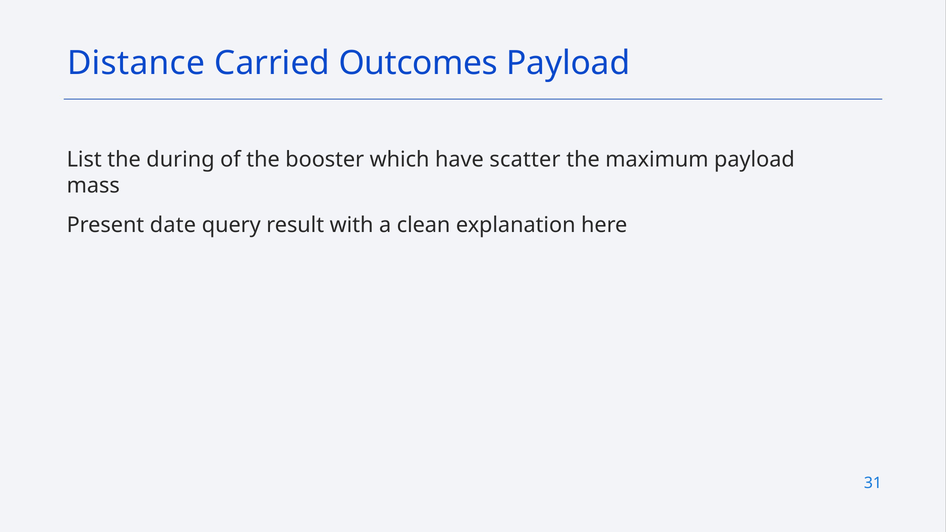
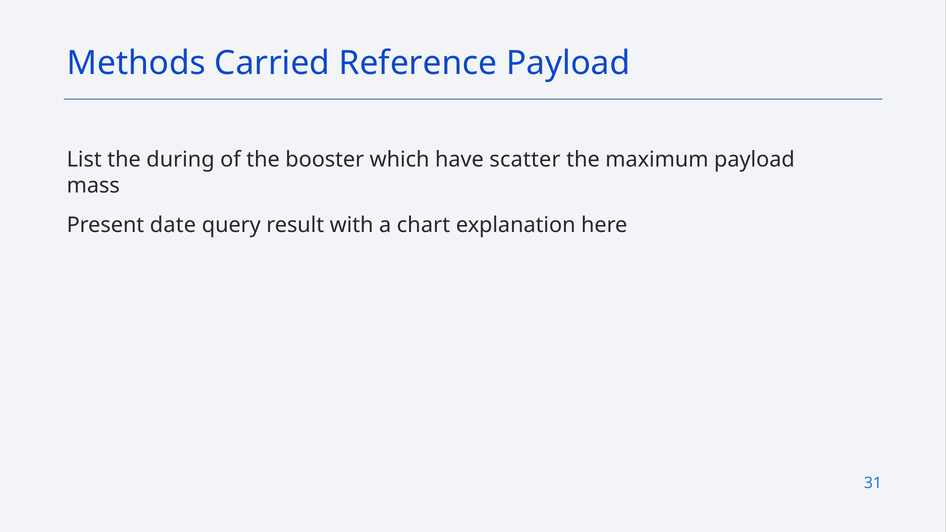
Distance: Distance -> Methods
Outcomes: Outcomes -> Reference
clean: clean -> chart
